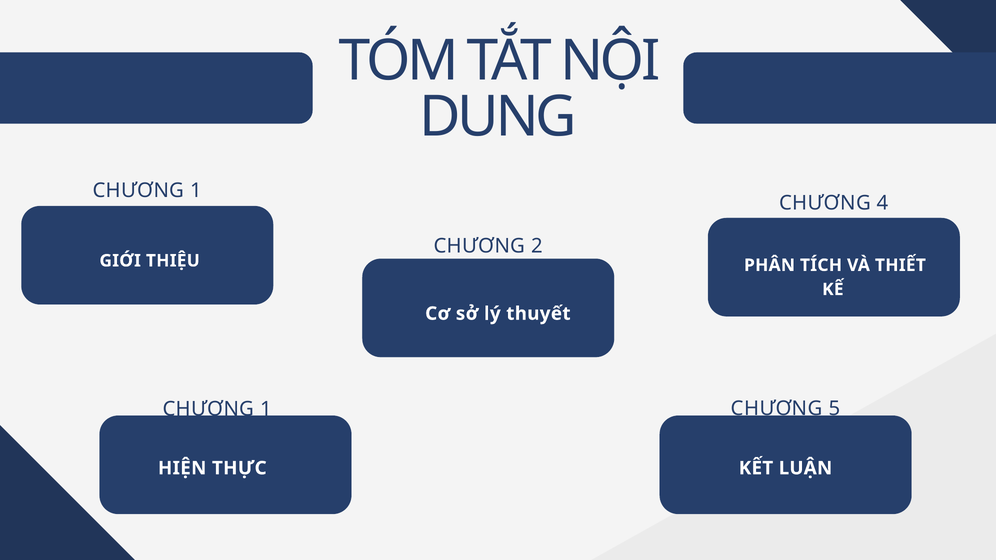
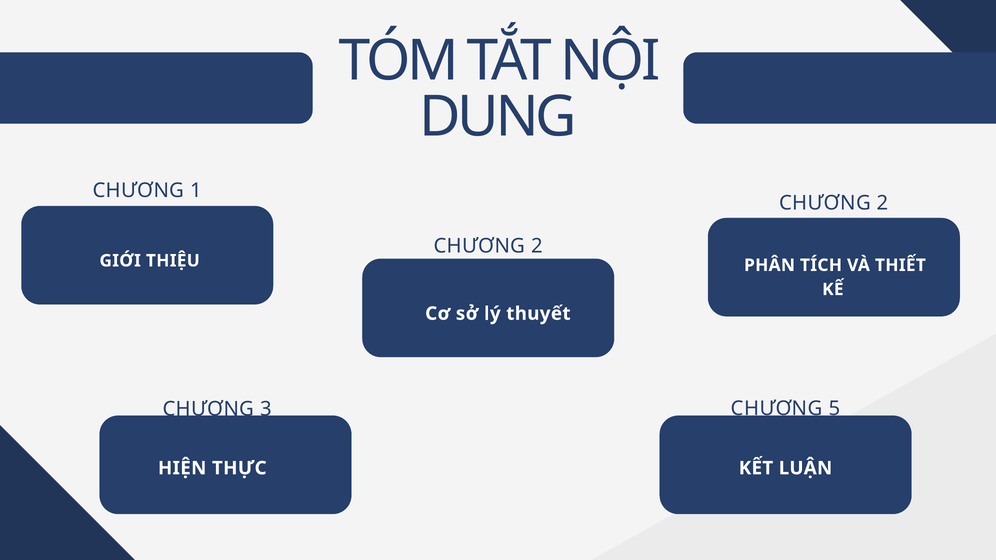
4 at (883, 203): 4 -> 2
1 at (266, 409): 1 -> 3
